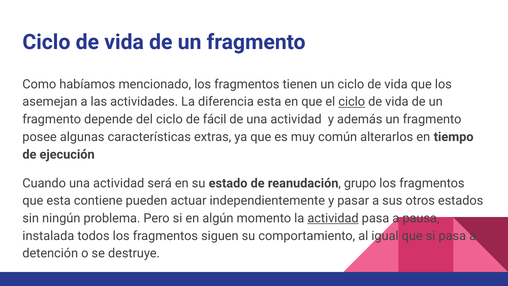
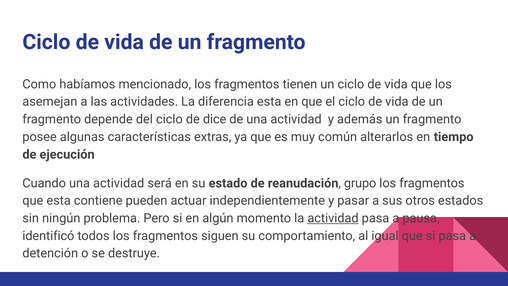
ciclo at (352, 102) underline: present -> none
fácil: fácil -> dice
instalada: instalada -> identificó
